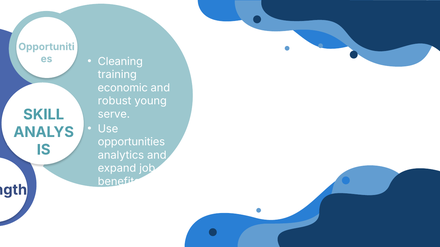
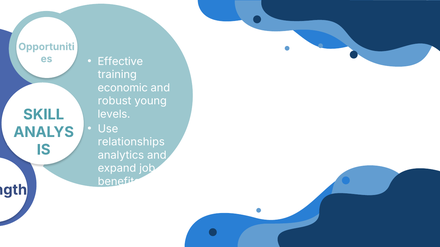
Cleaning: Cleaning -> Effective
serve: serve -> levels
opportunities: opportunities -> relationships
